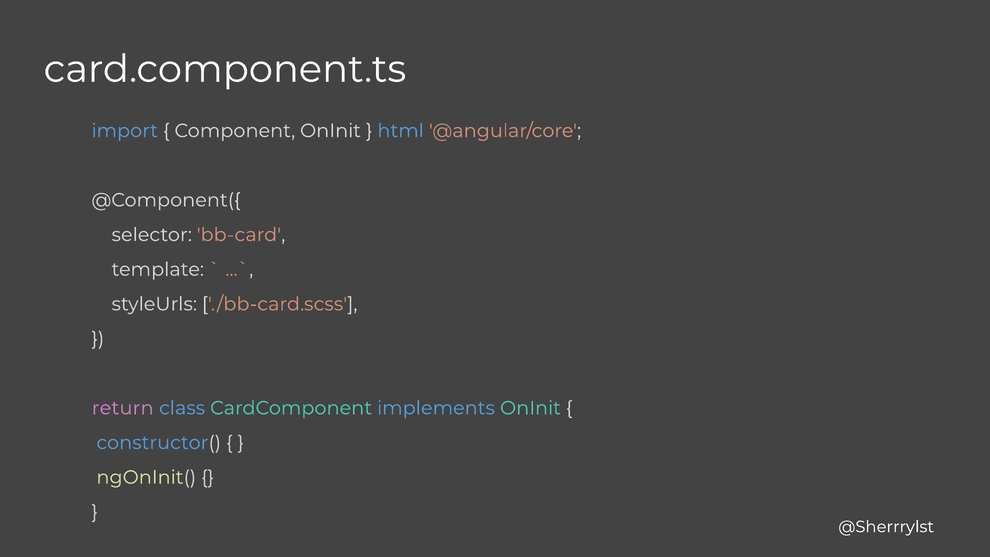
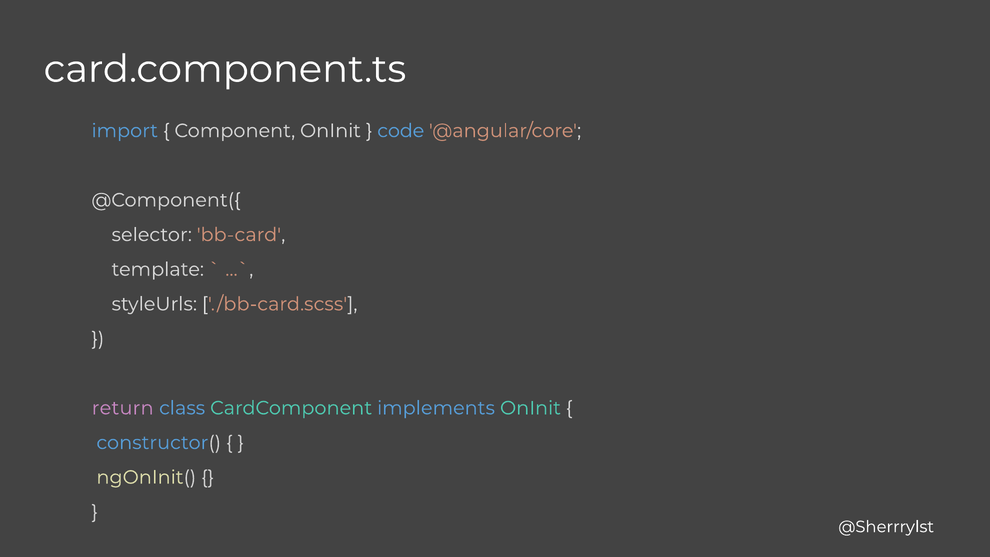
html: html -> code
